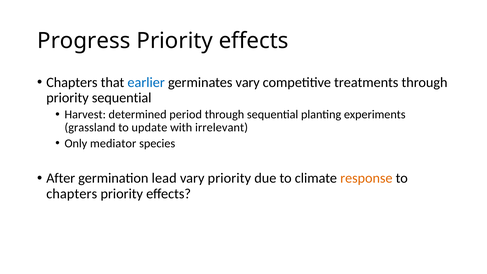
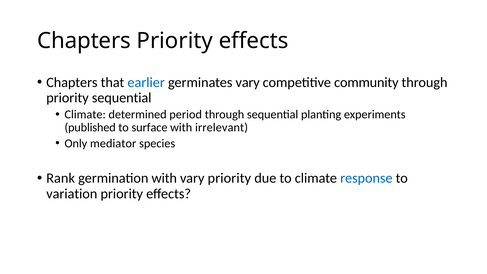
Progress at (84, 41): Progress -> Chapters
treatments: treatments -> community
Harvest at (85, 114): Harvest -> Climate
grassland: grassland -> published
update: update -> surface
After: After -> Rank
germination lead: lead -> with
response colour: orange -> blue
chapters at (72, 194): chapters -> variation
